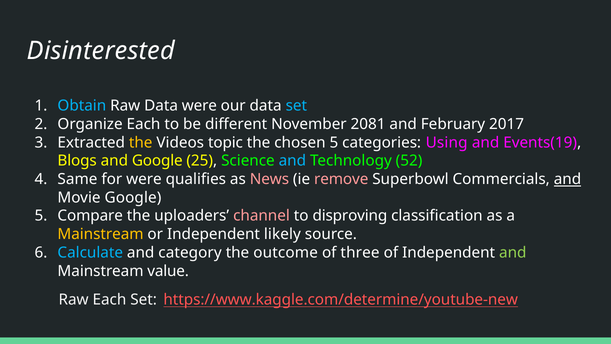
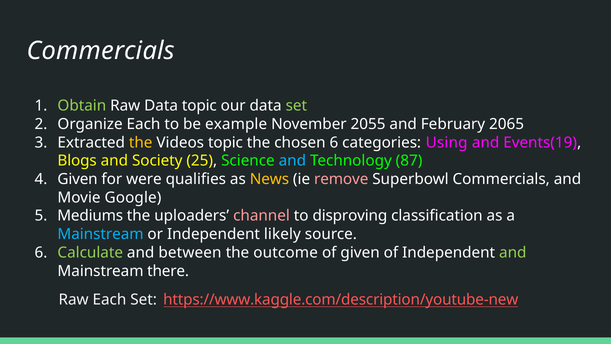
Disinterested at (101, 51): Disinterested -> Commercials
Obtain colour: light blue -> light green
Data were: were -> topic
set at (296, 106) colour: light blue -> light green
different: different -> example
2081: 2081 -> 2055
2017: 2017 -> 2065
chosen 5: 5 -> 6
and Google: Google -> Society
52: 52 -> 87
Same at (77, 179): Same -> Given
News colour: pink -> yellow
and at (567, 179) underline: present -> none
Compare: Compare -> Mediums
Mainstream at (101, 234) colour: yellow -> light blue
Calculate colour: light blue -> light green
category: category -> between
of three: three -> given
value: value -> there
https://www.kaggle.com/determine/youtube-new: https://www.kaggle.com/determine/youtube-new -> https://www.kaggle.com/description/youtube-new
